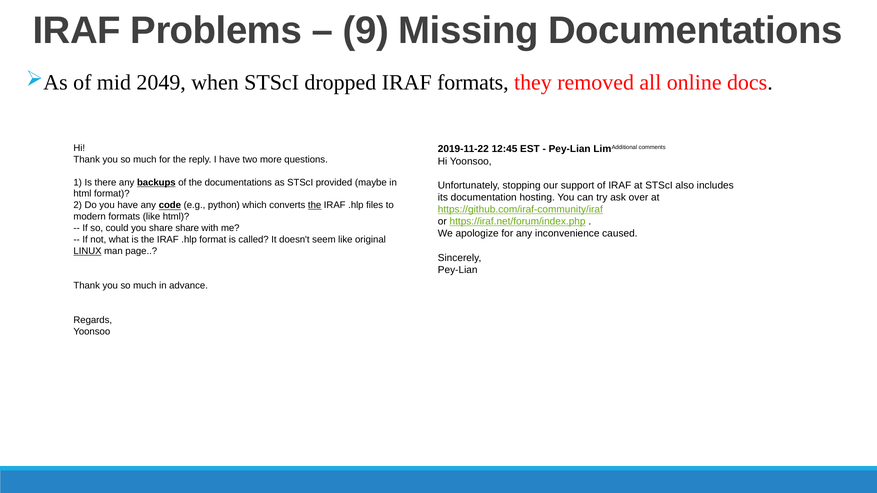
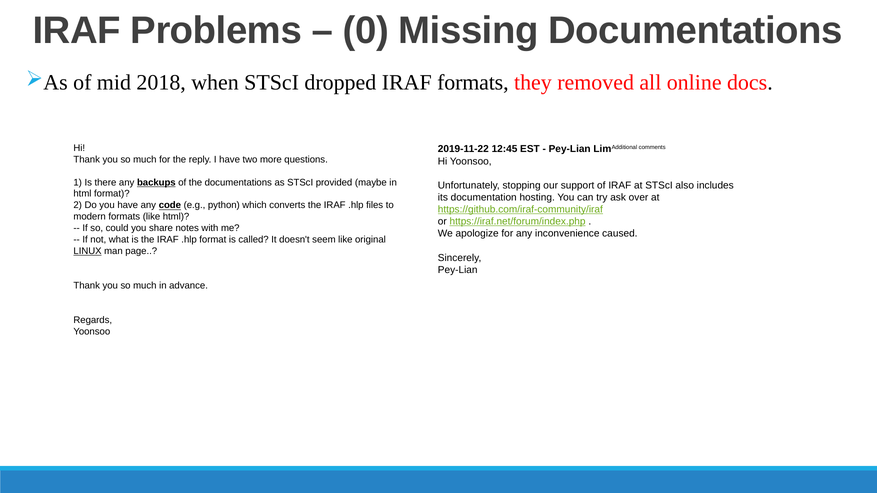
9: 9 -> 0
2049: 2049 -> 2018
the at (315, 205) underline: present -> none
share share: share -> notes
